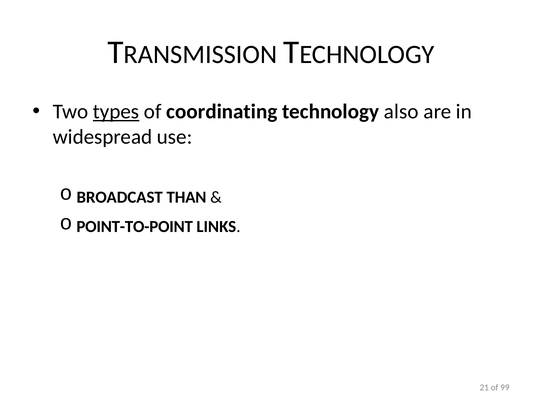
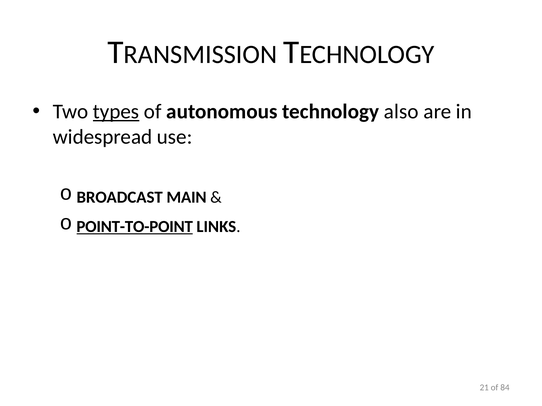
coordinating: coordinating -> autonomous
THAN: THAN -> MAIN
POINT-TO-POINT underline: none -> present
99: 99 -> 84
